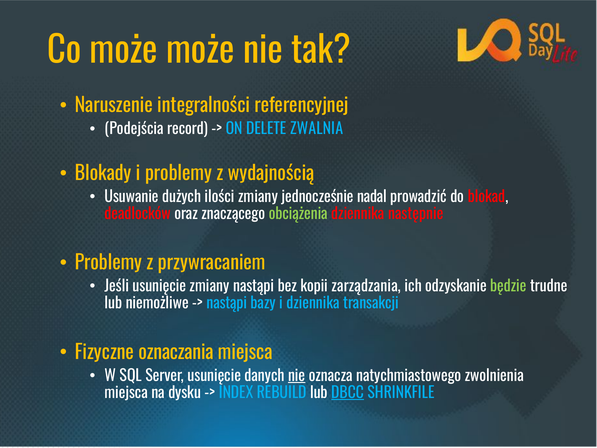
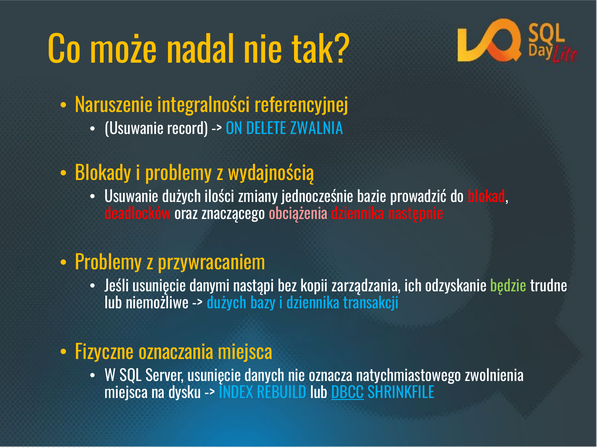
może może: może -> nadal
Podejścia at (134, 129): Podejścia -> Usuwanie
nadal: nadal -> bazie
obciążenia colour: light green -> pink
usunięcie zmiany: zmiany -> danymi
nastąpi at (227, 303): nastąpi -> dużych
nie at (297, 376) underline: present -> none
